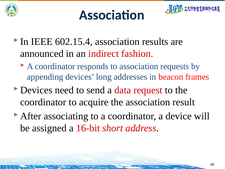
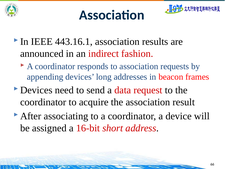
602.15.4: 602.15.4 -> 443.16.1
